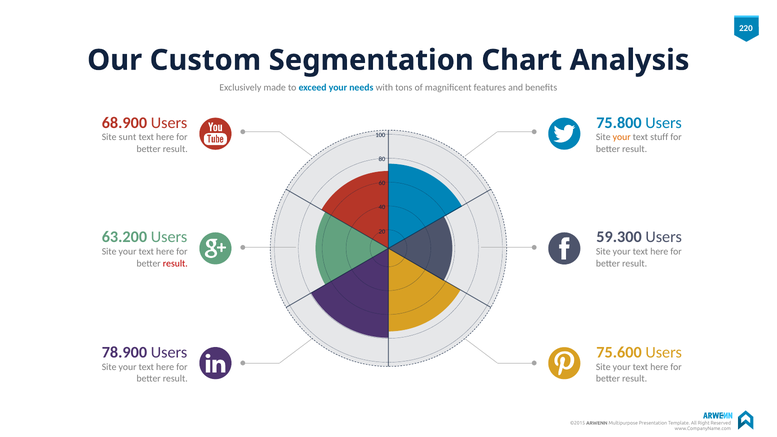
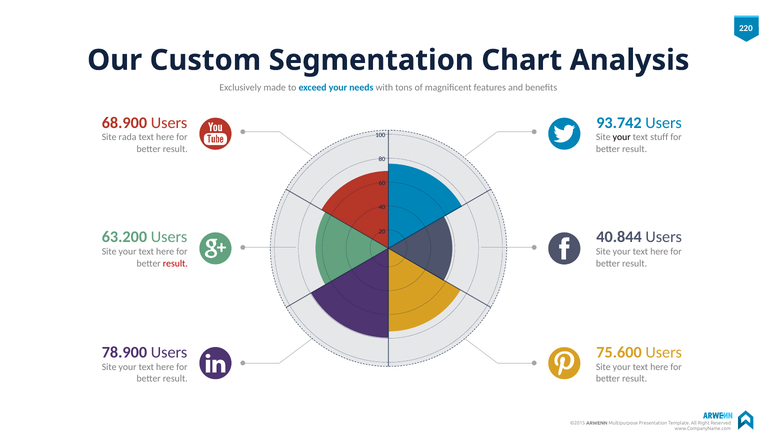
75.800: 75.800 -> 93.742
sunt: sunt -> rada
your at (622, 137) colour: orange -> black
59.300: 59.300 -> 40.844
